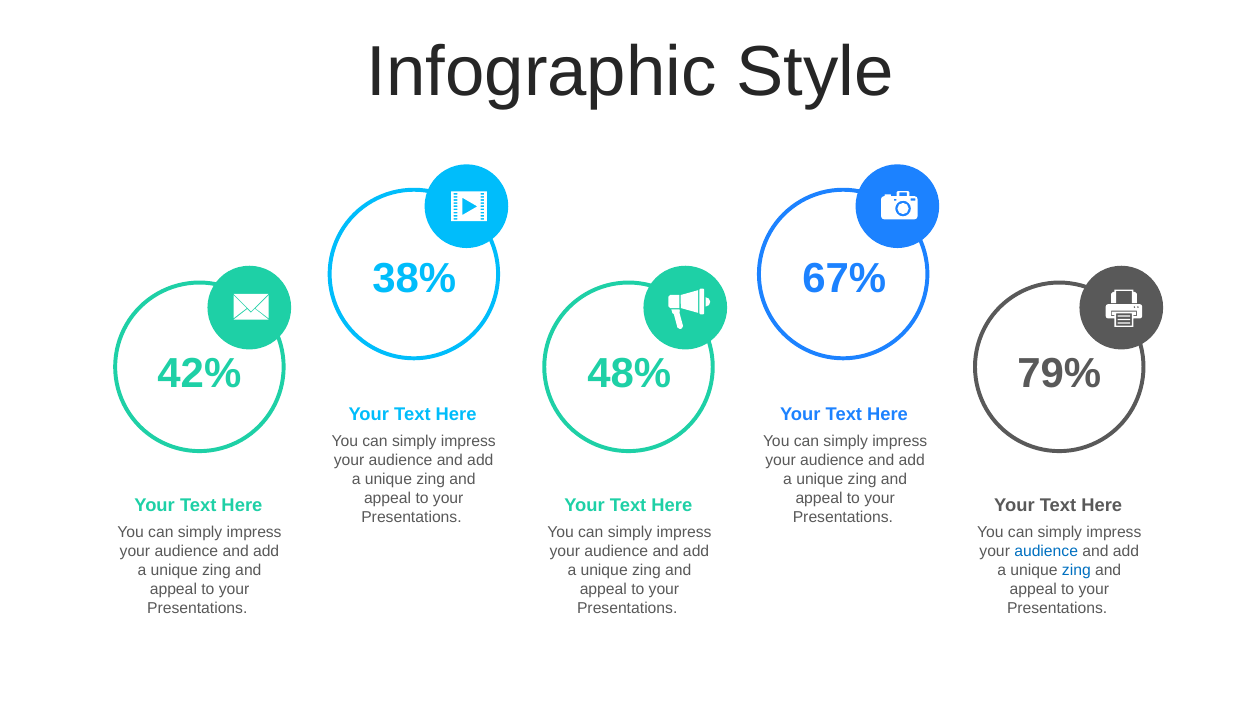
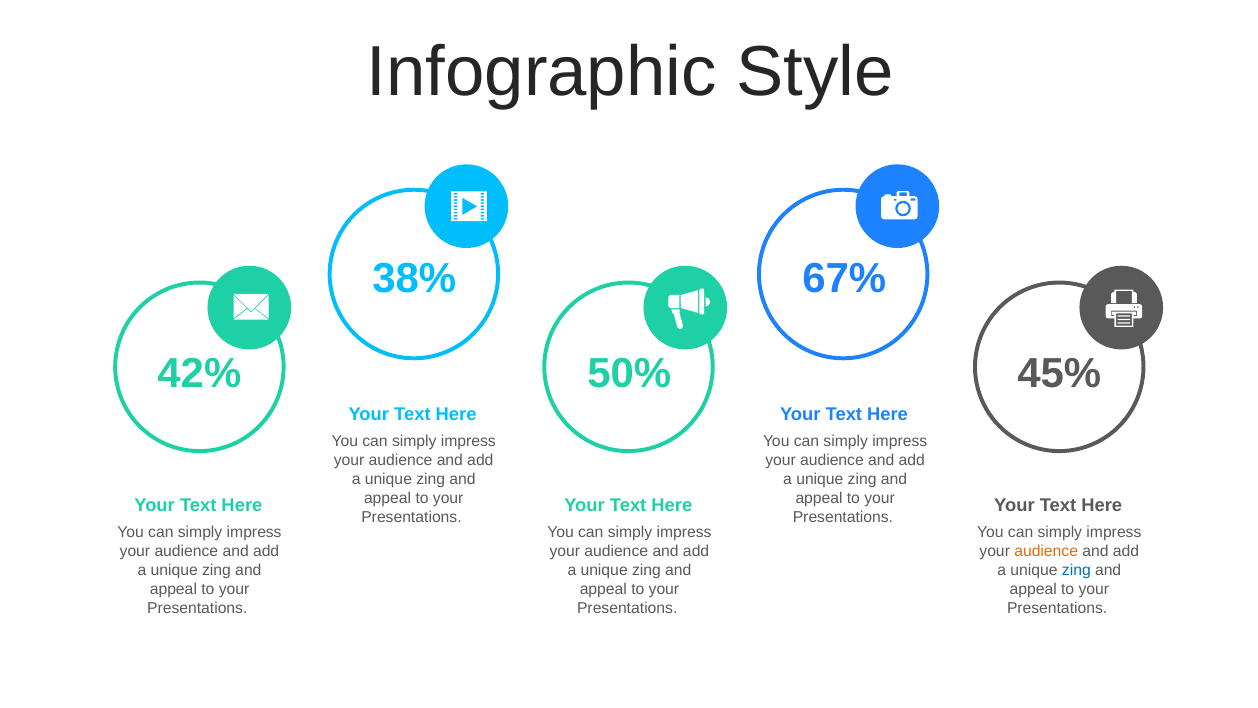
48%: 48% -> 50%
79%: 79% -> 45%
audience at (1046, 551) colour: blue -> orange
